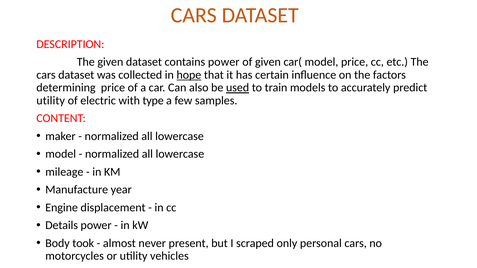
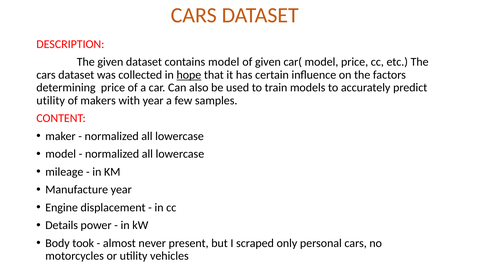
contains power: power -> model
used underline: present -> none
electric: electric -> makers
with type: type -> year
